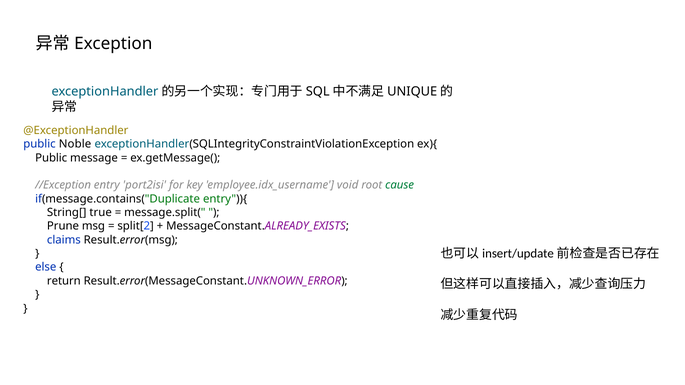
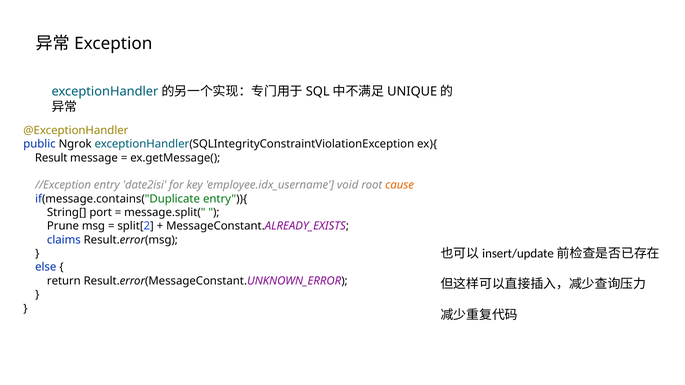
Noble: Noble -> Ngrok
Public at (51, 158): Public -> Result
port2isi: port2isi -> date2isi
cause colour: green -> orange
true: true -> port
